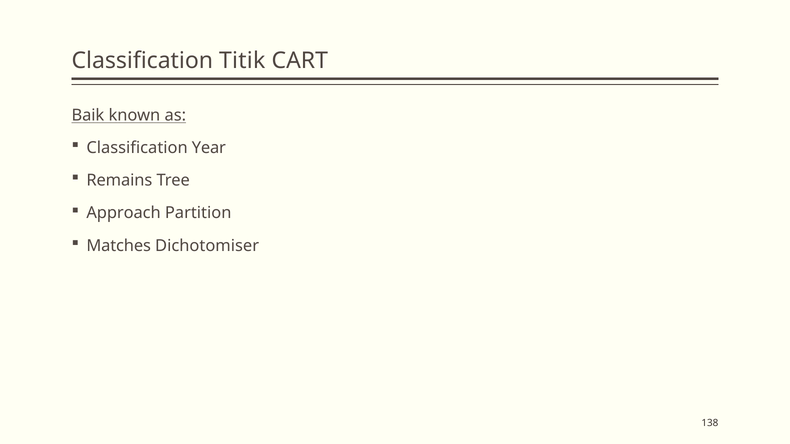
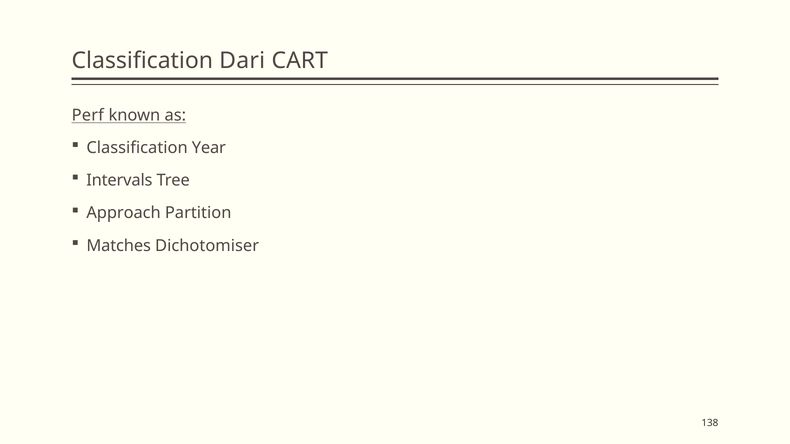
Titik: Titik -> Dari
Baik: Baik -> Perf
Remains: Remains -> Intervals
